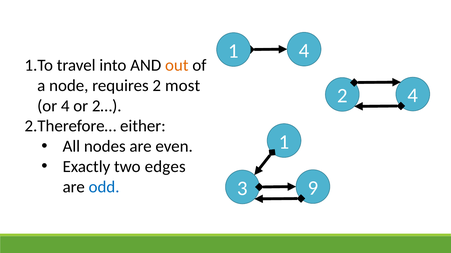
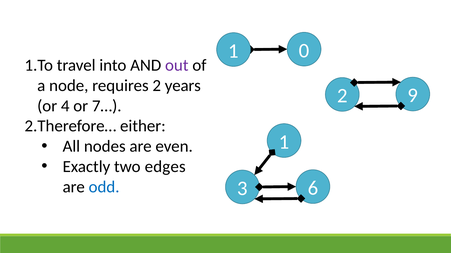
1 4: 4 -> 0
out colour: orange -> purple
most: most -> years
2 4: 4 -> 9
2…: 2… -> 7…
9: 9 -> 6
